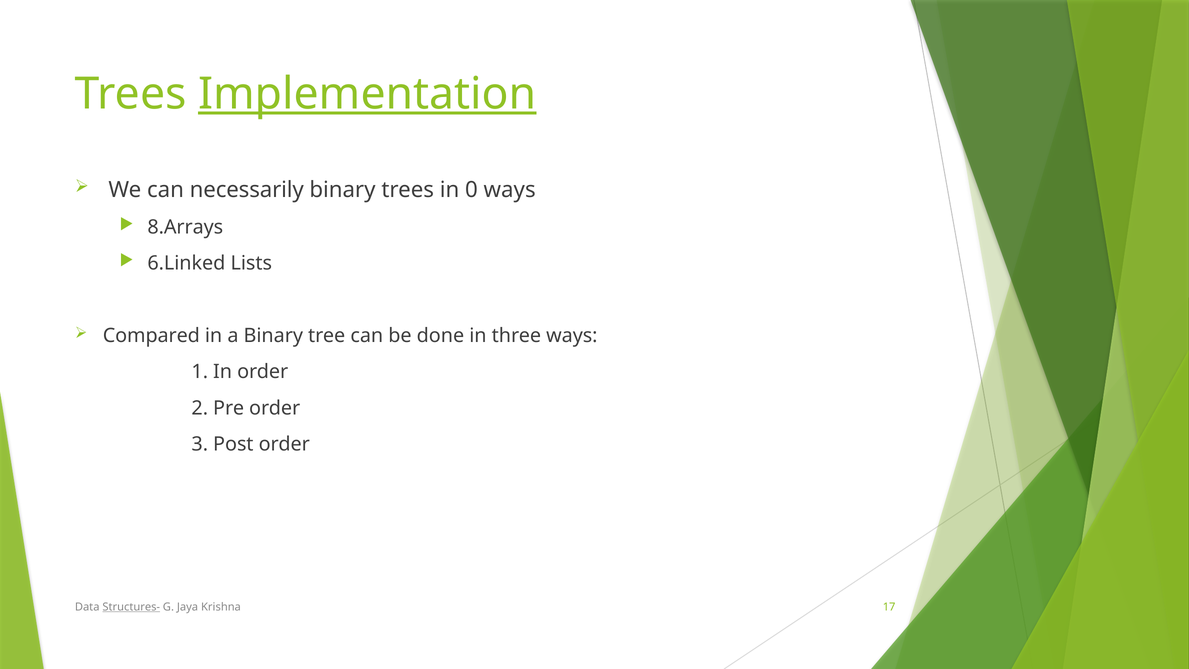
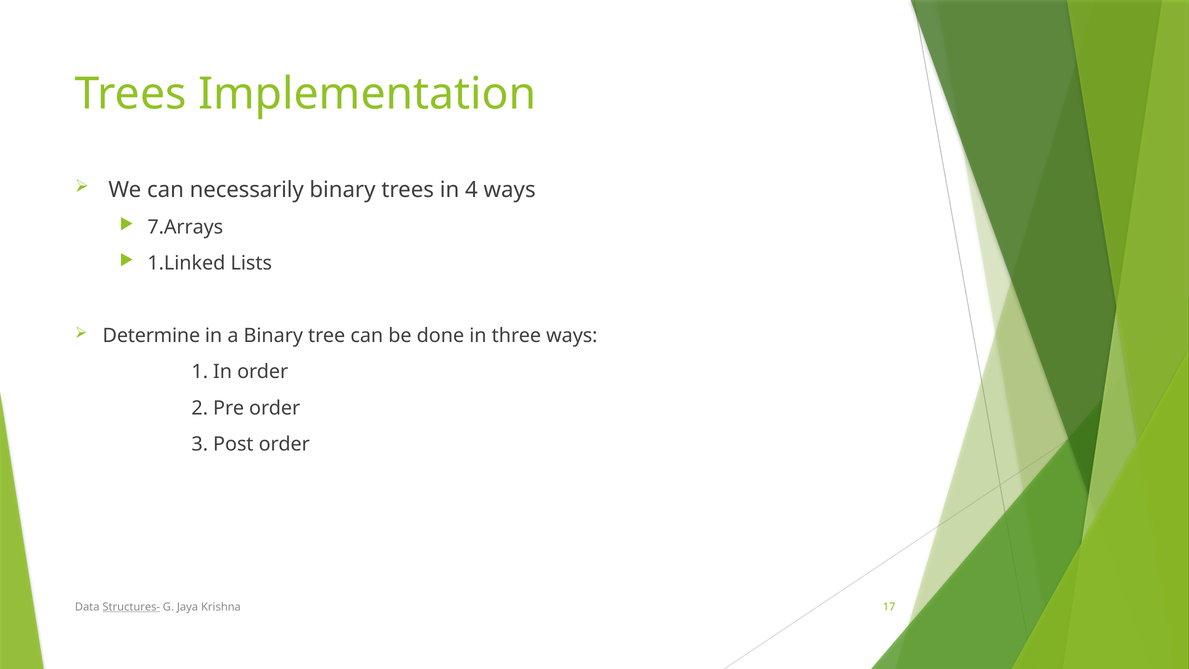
Implementation underline: present -> none
0: 0 -> 4
8.Arrays: 8.Arrays -> 7.Arrays
6.Linked: 6.Linked -> 1.Linked
Compared: Compared -> Determine
